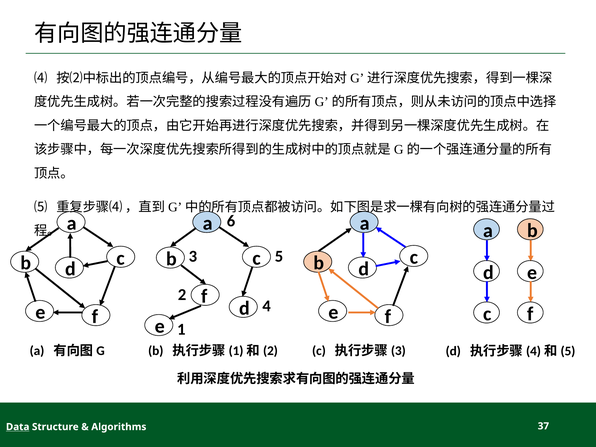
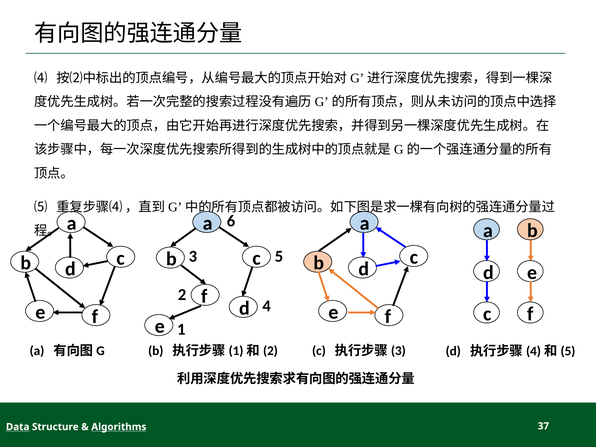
Algorithms underline: none -> present
